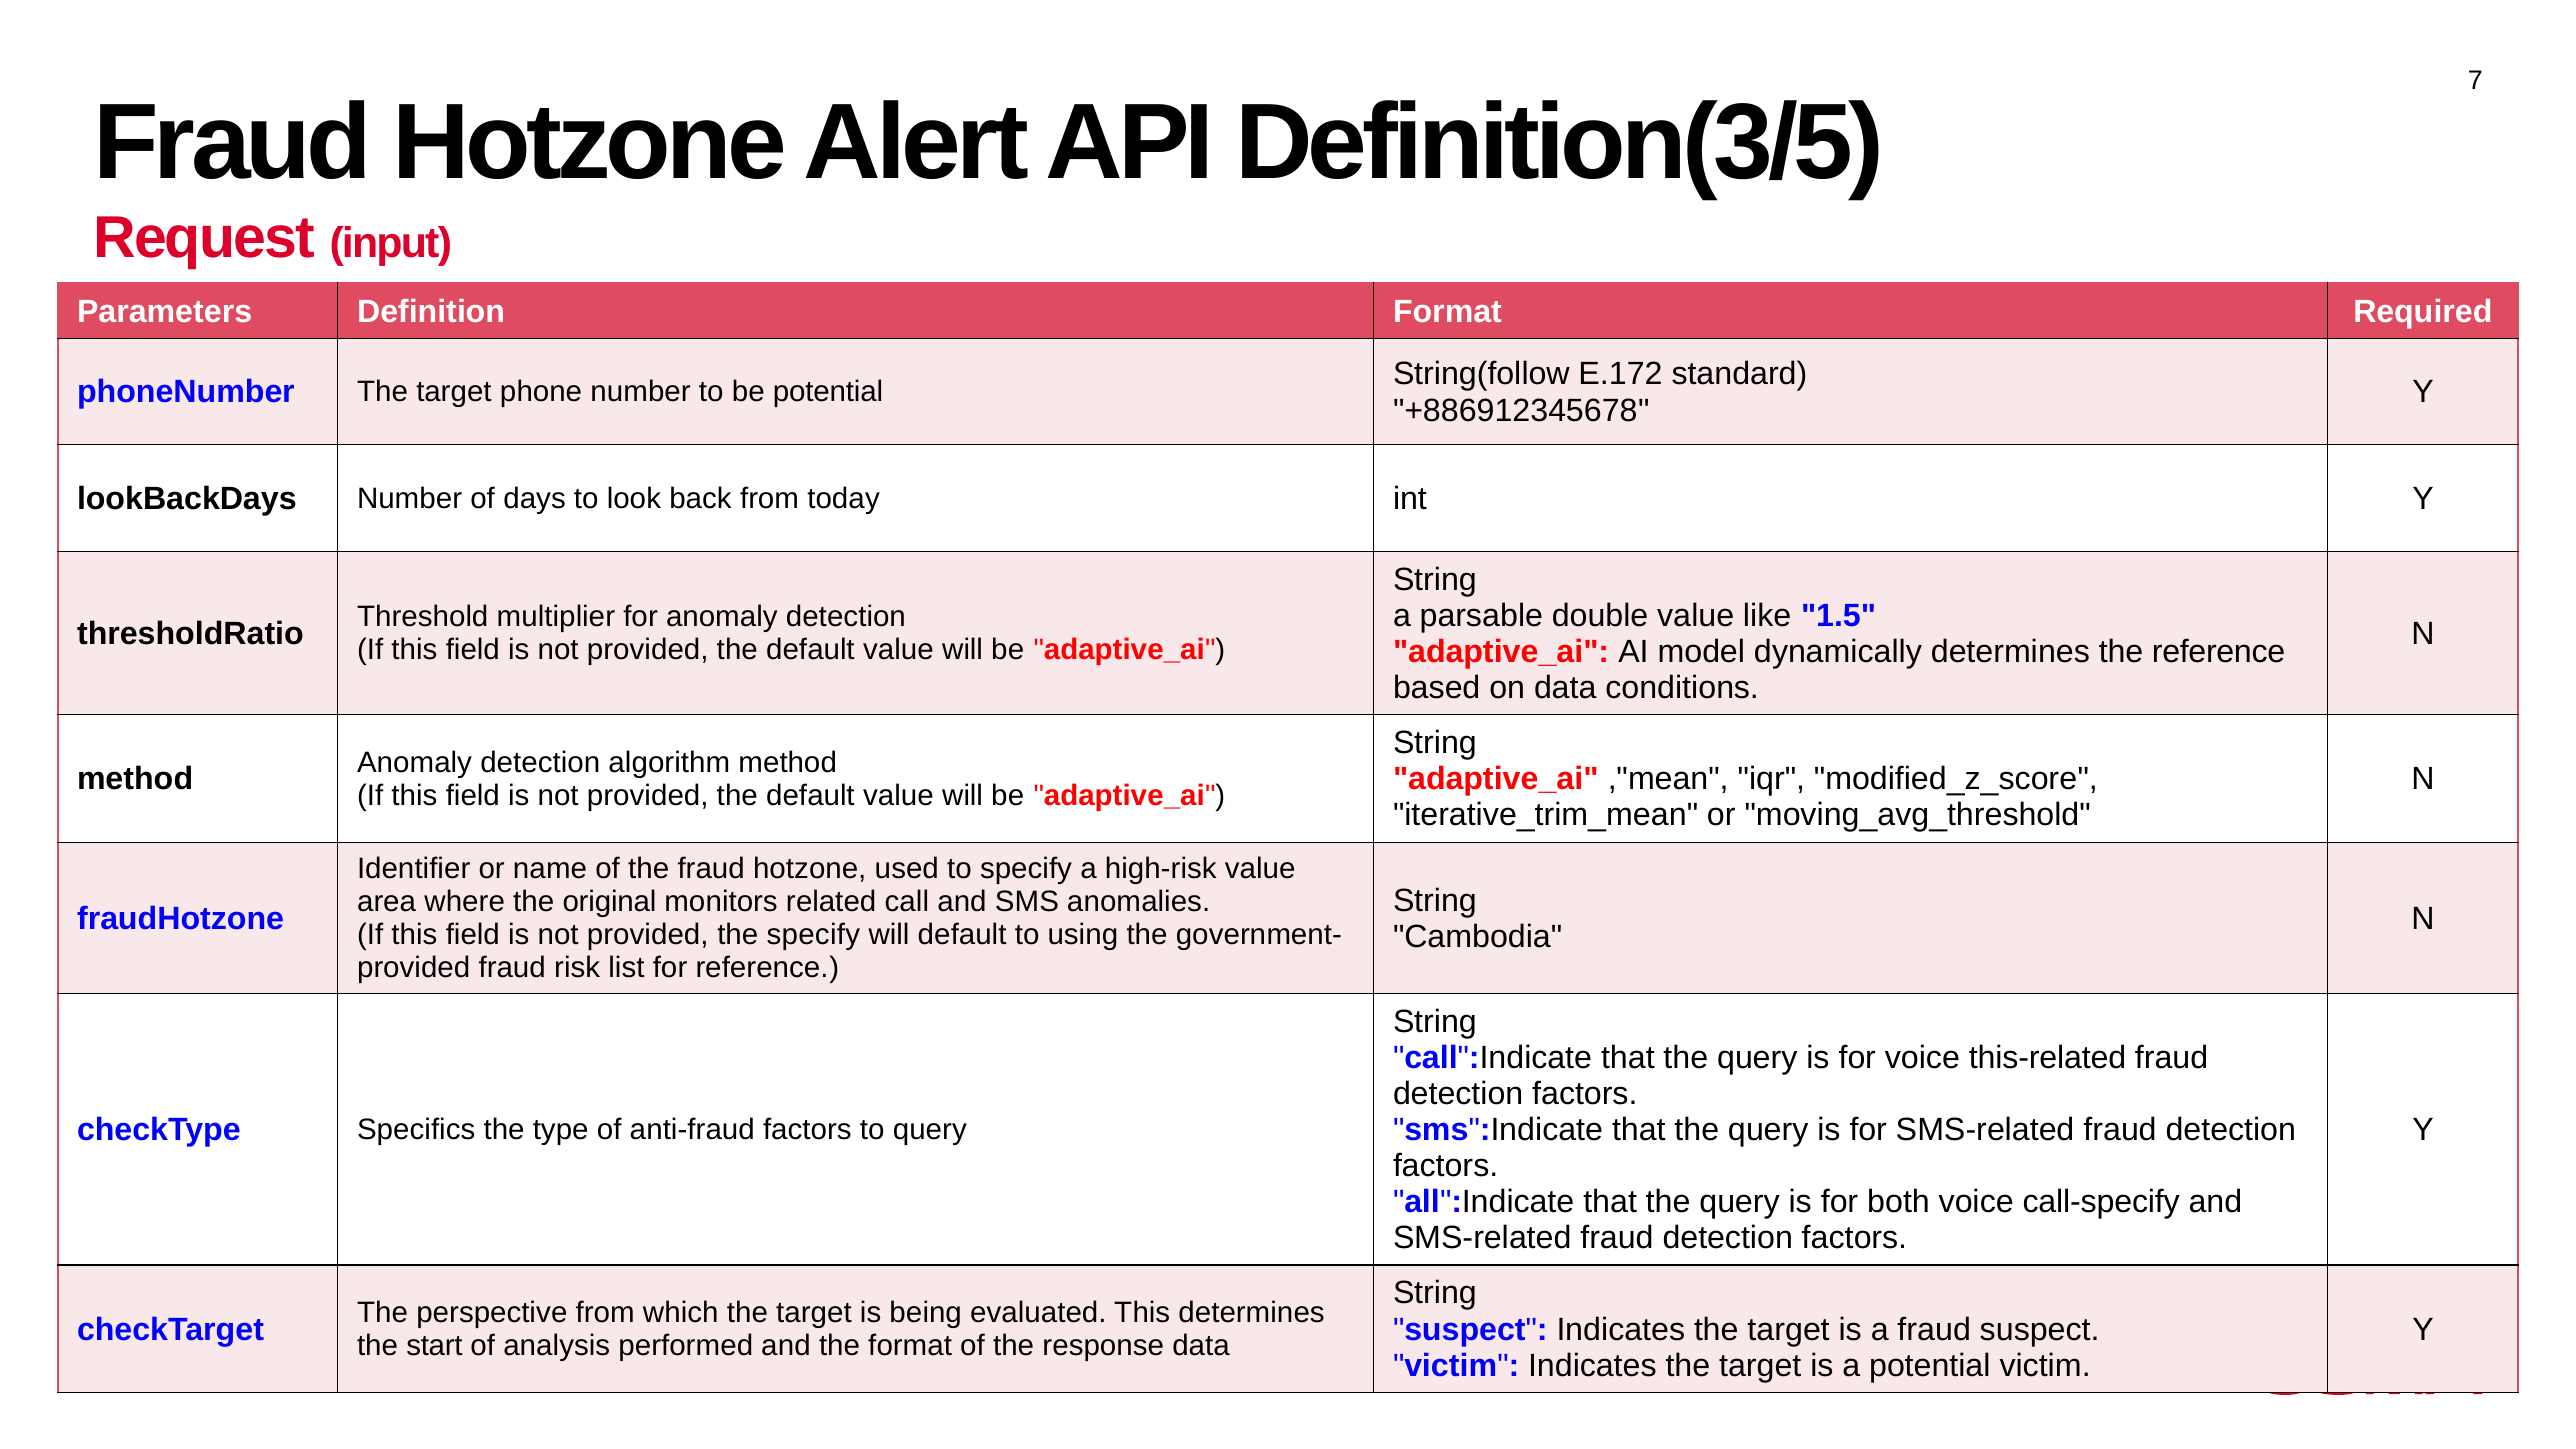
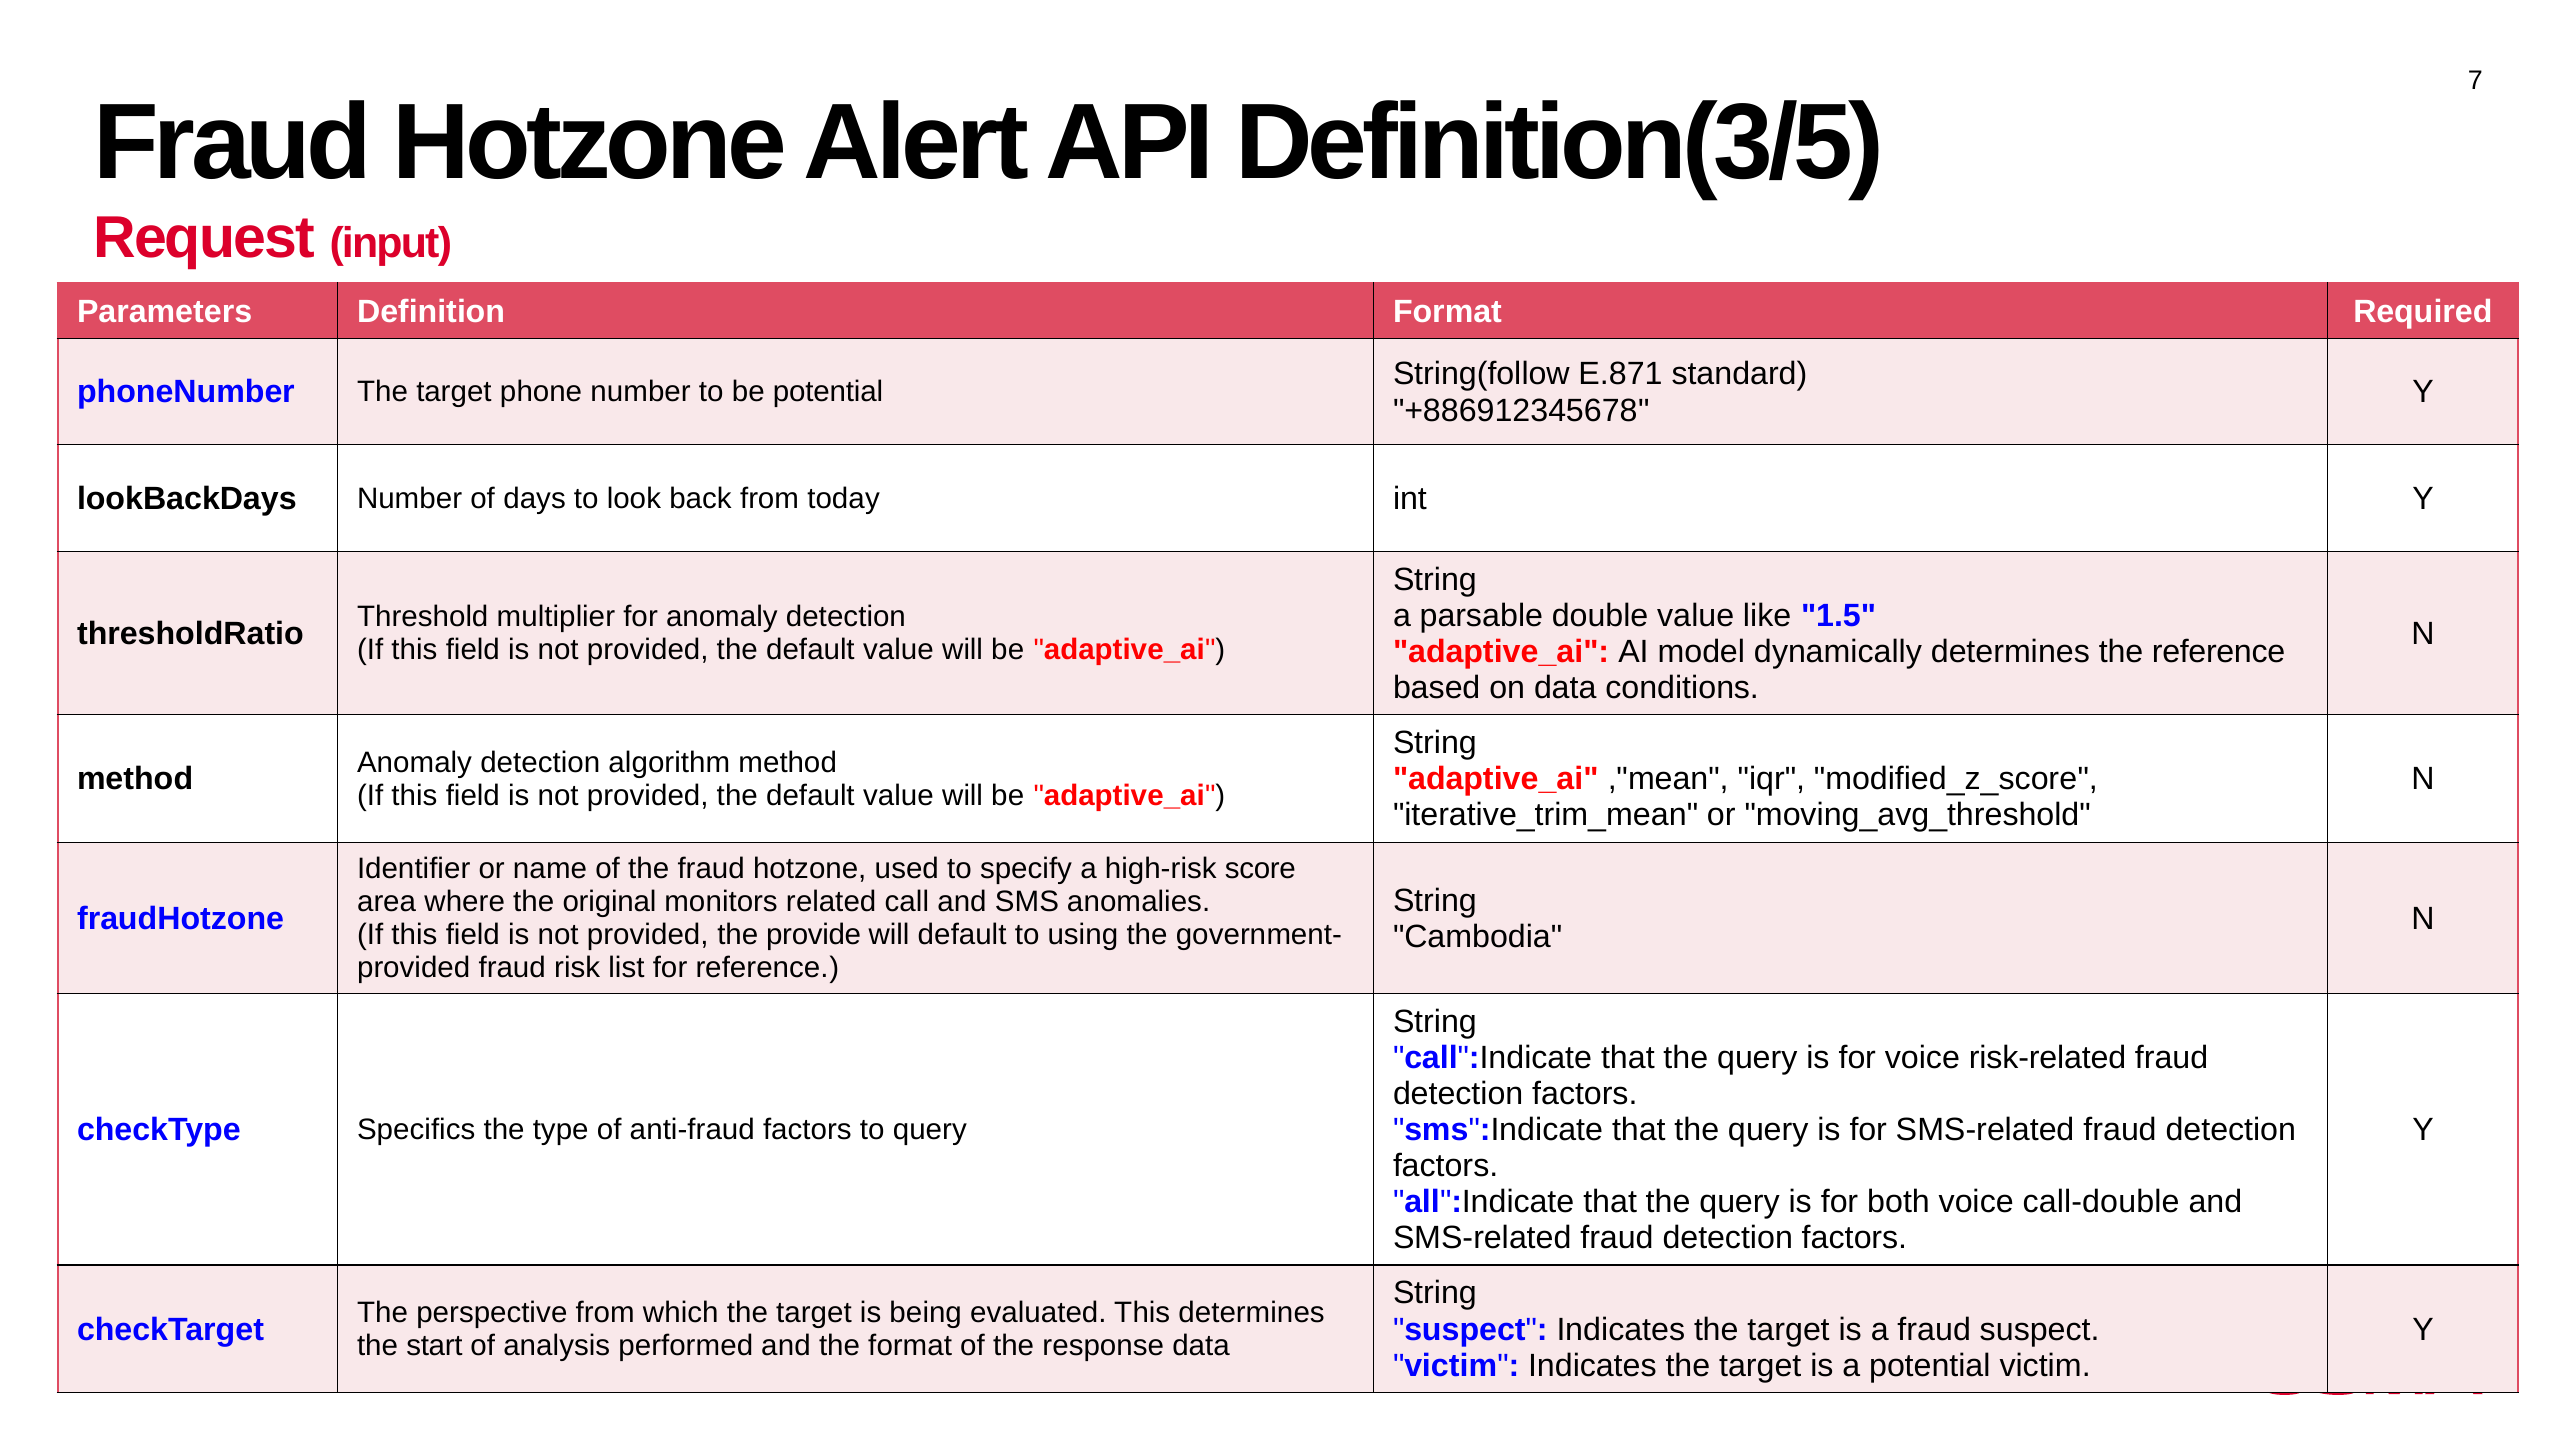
E.172: E.172 -> E.871
high-risk value: value -> score
the specify: specify -> provide
this-related: this-related -> risk-related
call-specify: call-specify -> call-double
